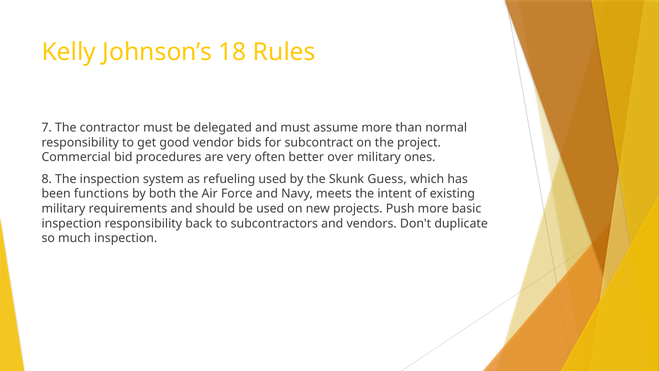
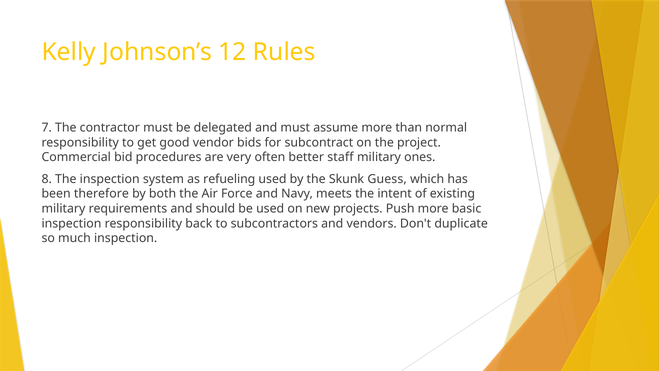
18: 18 -> 12
over: over -> staff
functions: functions -> therefore
